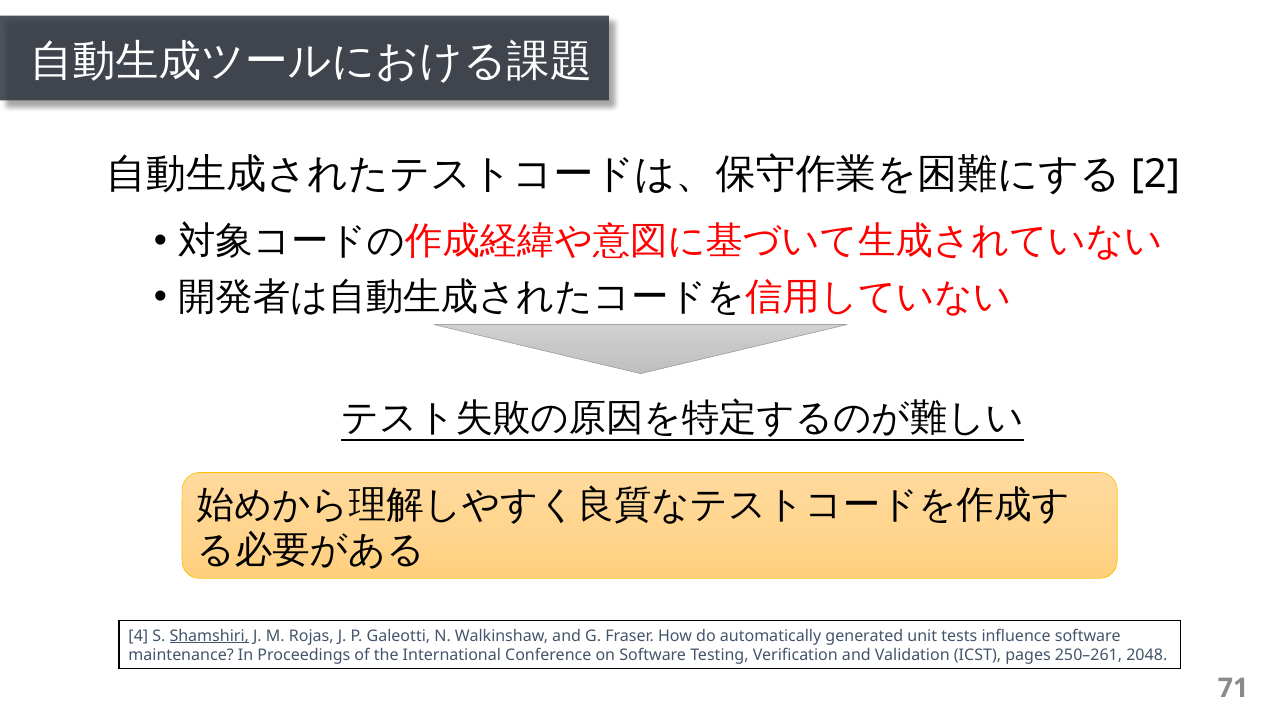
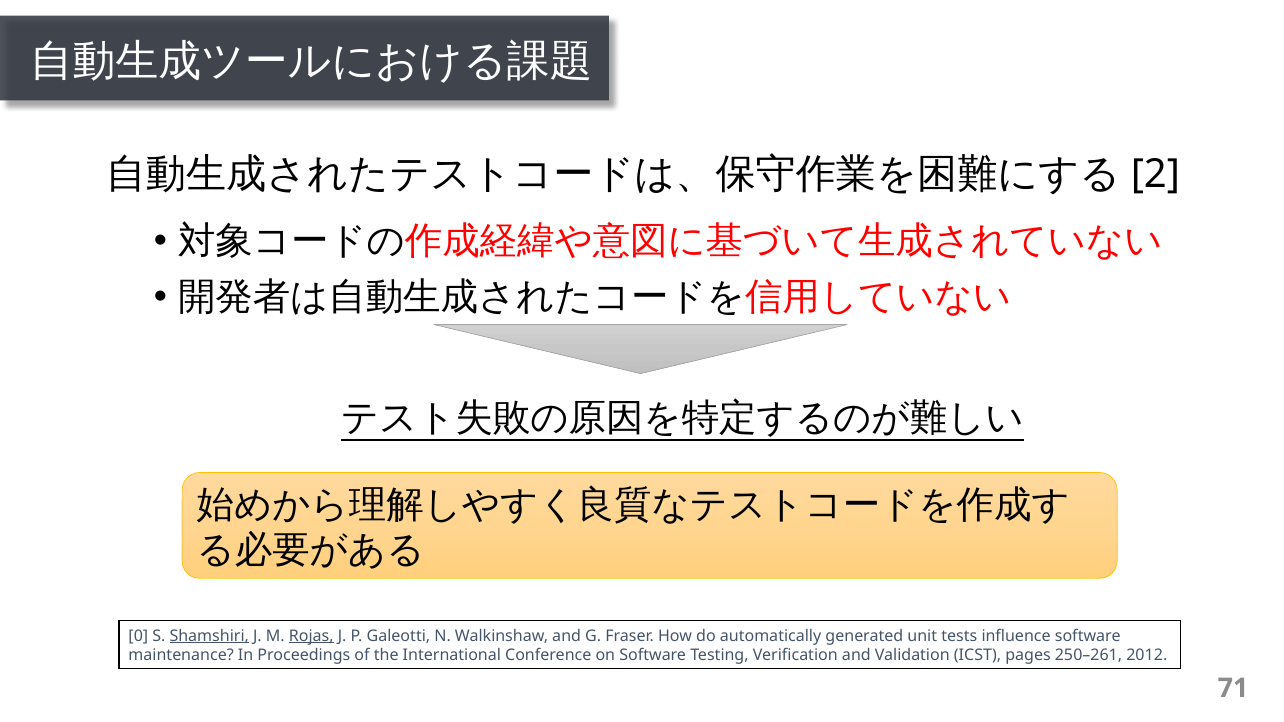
4: 4 -> 0
Rojas underline: none -> present
2048: 2048 -> 2012
